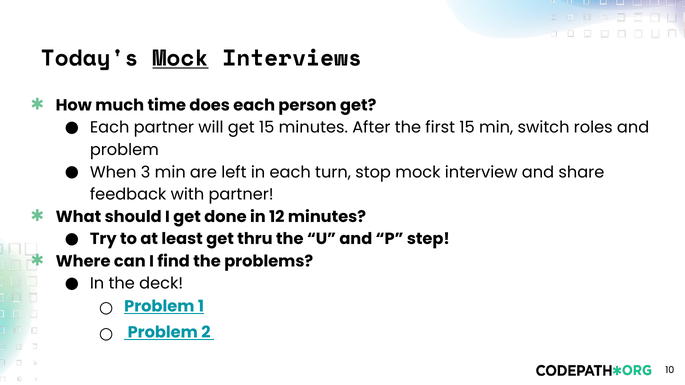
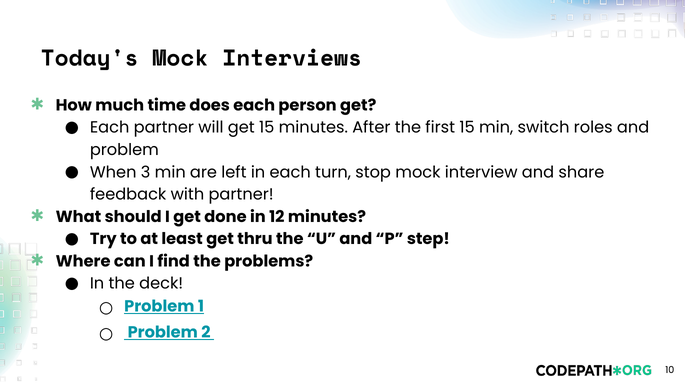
Mock at (180, 58) underline: present -> none
